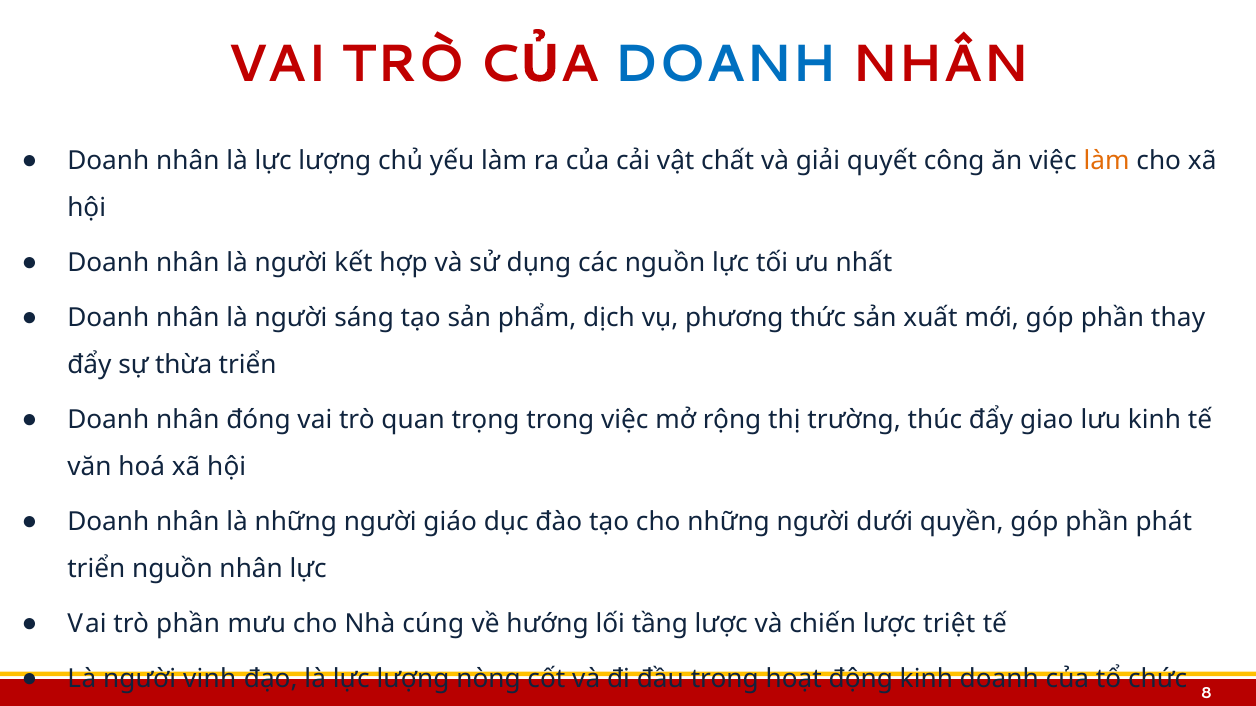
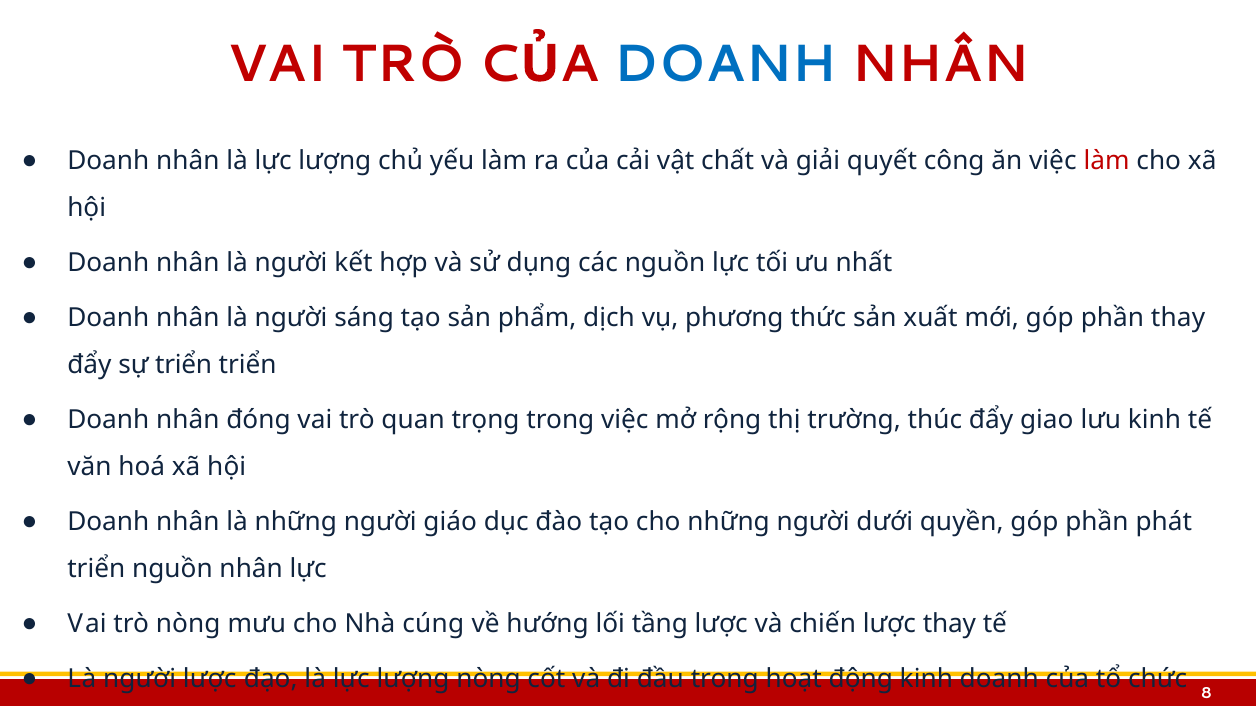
làm at (1107, 161) colour: orange -> red
sự thừa: thừa -> triển
trò phần: phần -> nòng
lược triệt: triệt -> thay
người vinh: vinh -> lược
